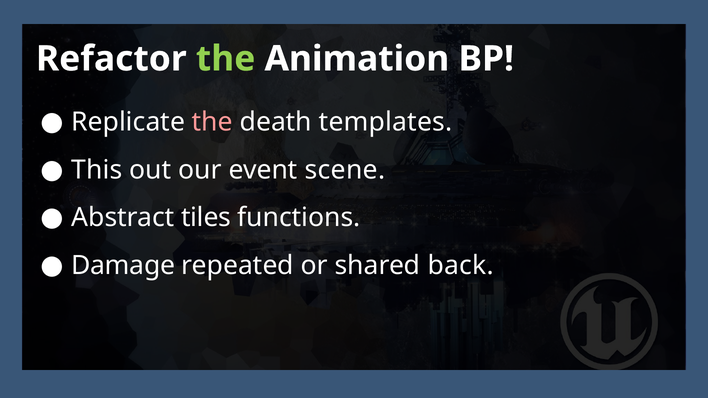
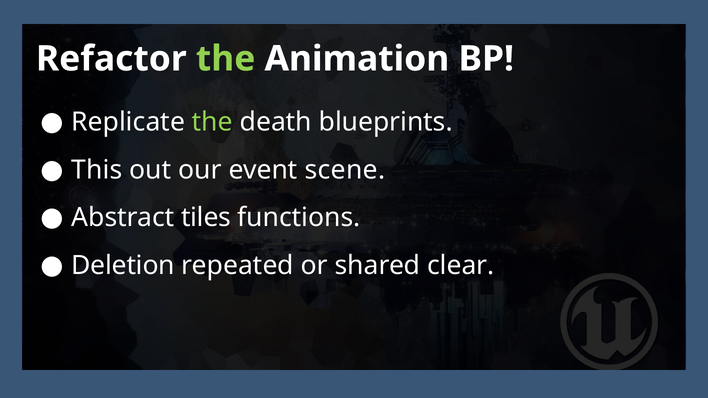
the at (212, 122) colour: pink -> light green
templates: templates -> blueprints
Damage: Damage -> Deletion
back: back -> clear
